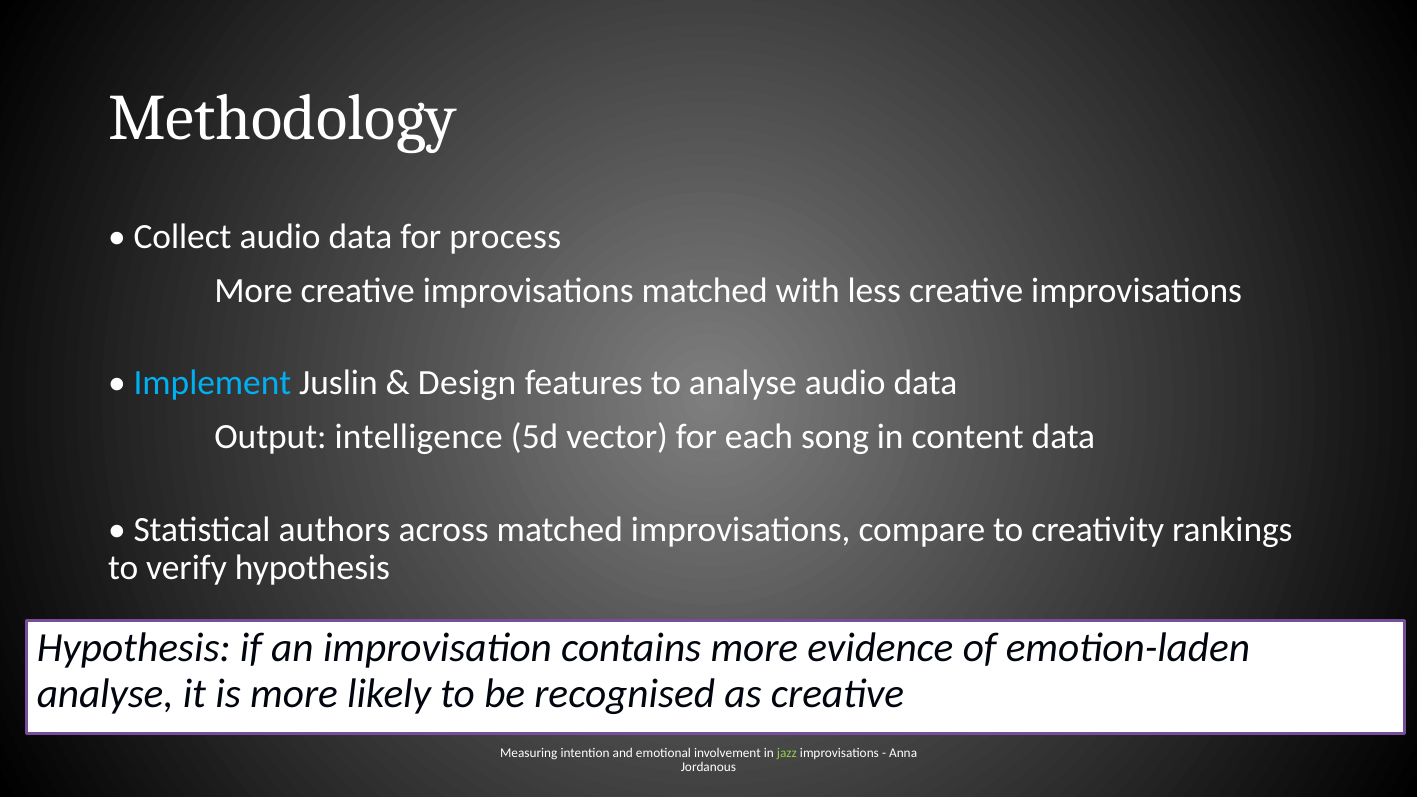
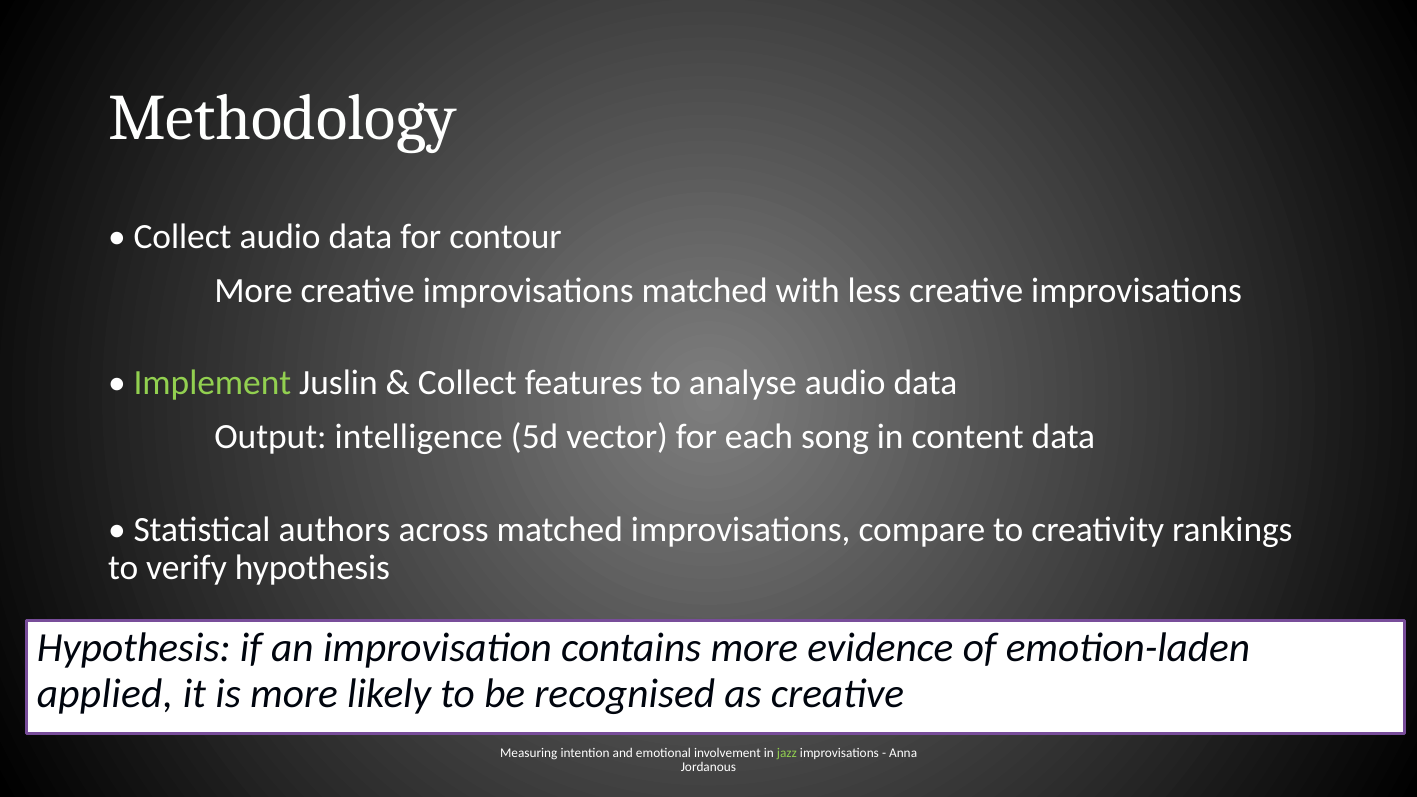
process: process -> contour
Implement colour: light blue -> light green
Design at (467, 383): Design -> Collect
analyse at (105, 694): analyse -> applied
